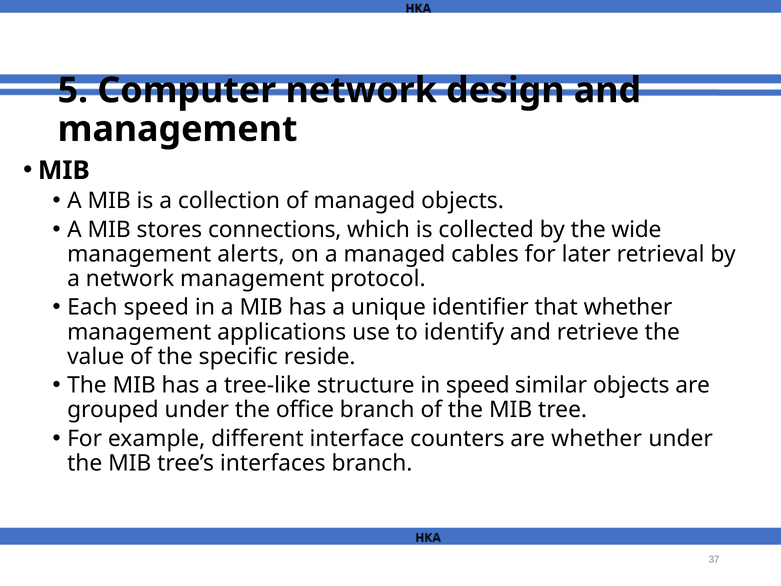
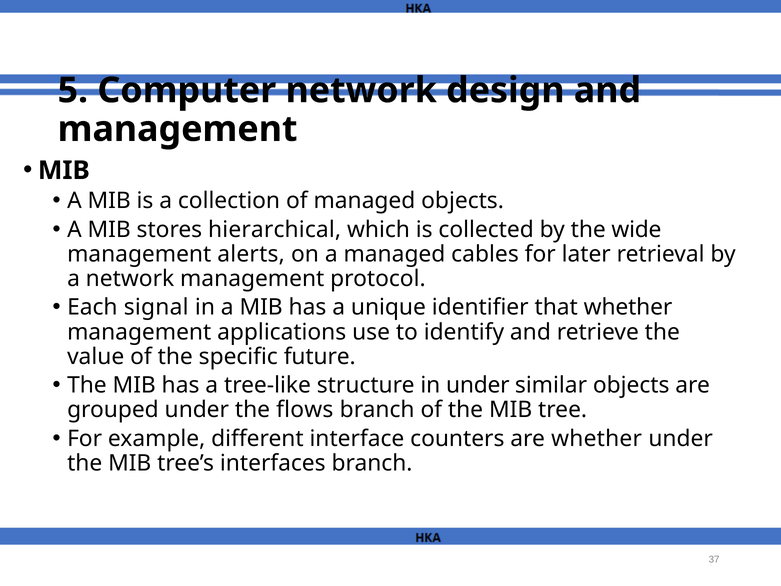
connections: connections -> hierarchical
Each speed: speed -> signal
reside: reside -> future
in speed: speed -> under
office: office -> flows
